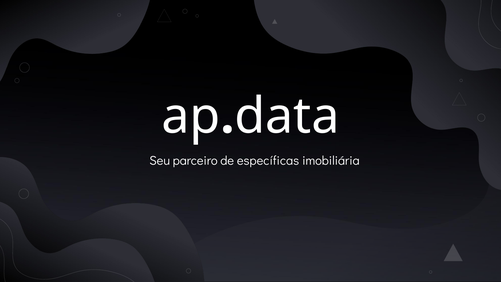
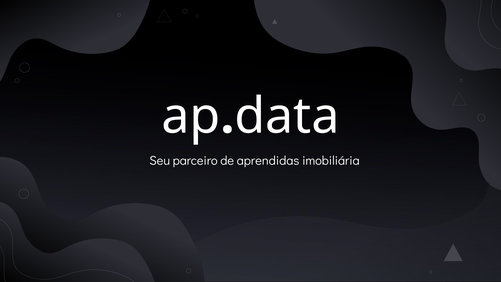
específicas: específicas -> aprendidas
